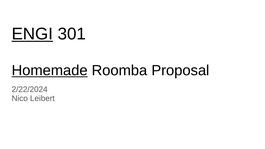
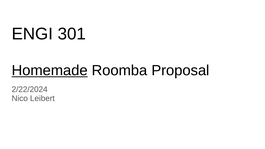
ENGI underline: present -> none
